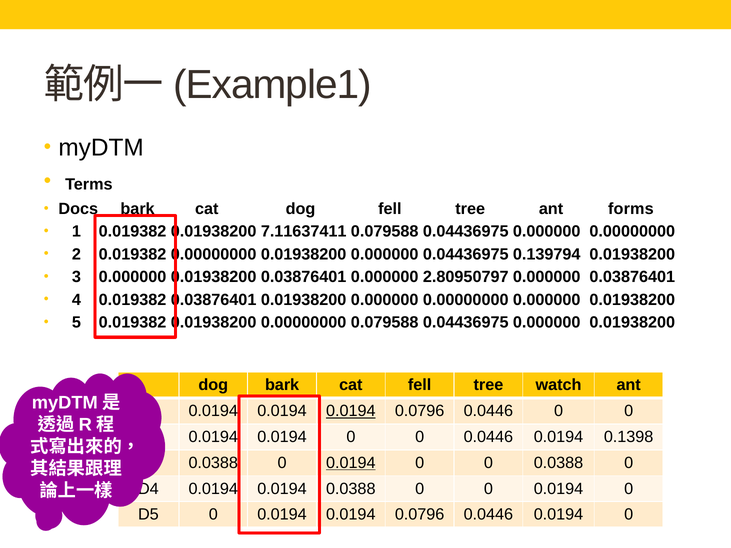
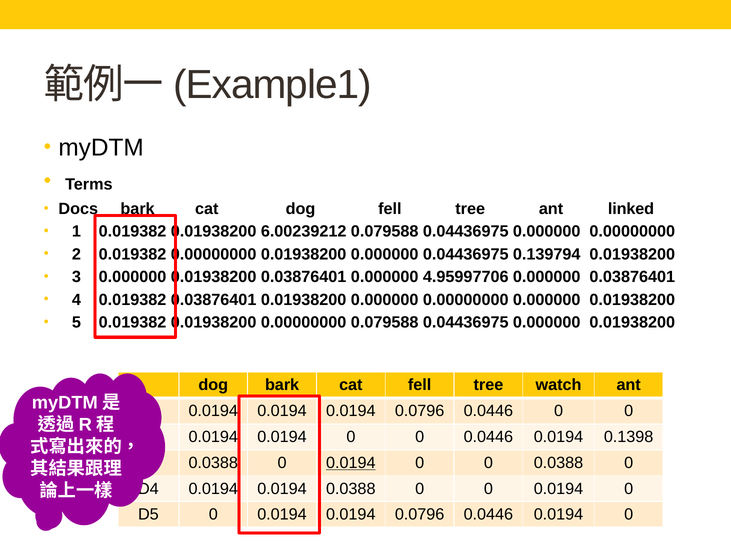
forms: forms -> linked
7.11637411: 7.11637411 -> 6.00239212
2.80950797: 2.80950797 -> 4.95997706
0.0194 at (351, 411) underline: present -> none
